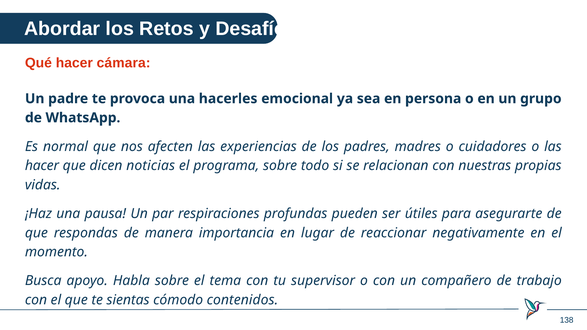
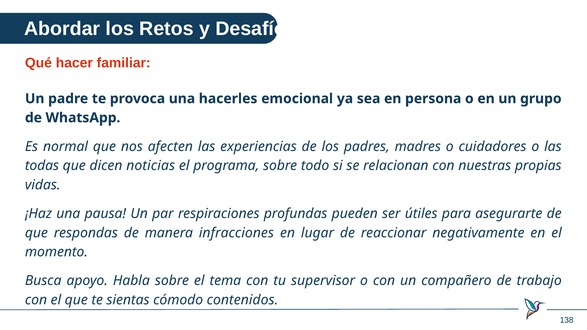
cámara: cámara -> familiar
hacer at (42, 166): hacer -> todas
importancia: importancia -> infracciones
